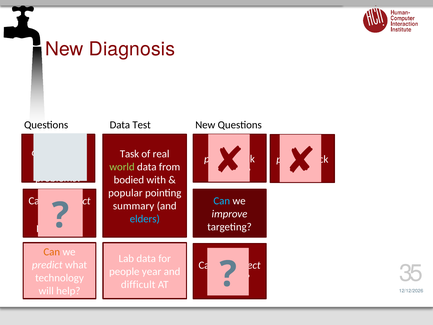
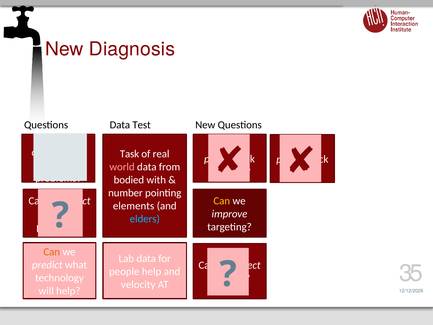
world colour: light green -> pink
popular: popular -> number
Can at (222, 201) colour: light blue -> yellow
summary: summary -> elements
people year: year -> help
difficult: difficult -> velocity
